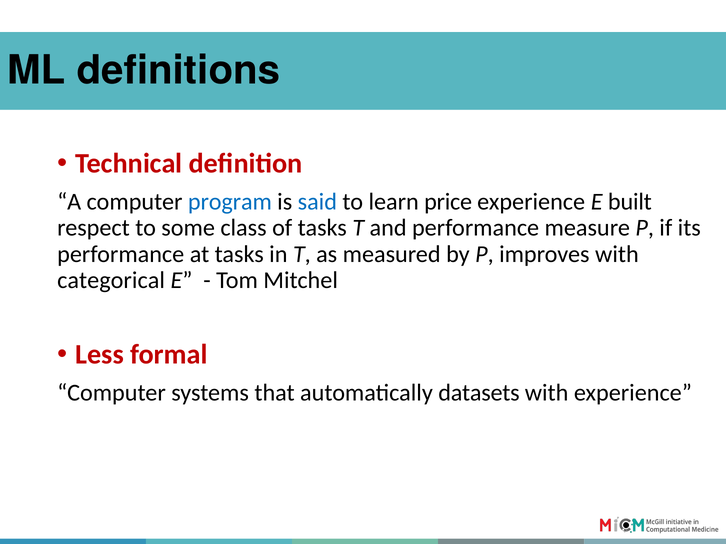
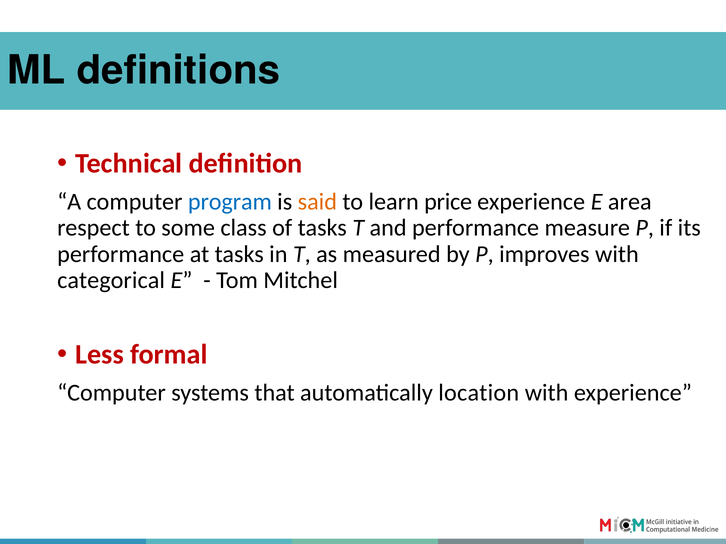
said colour: blue -> orange
built: built -> area
datasets: datasets -> location
